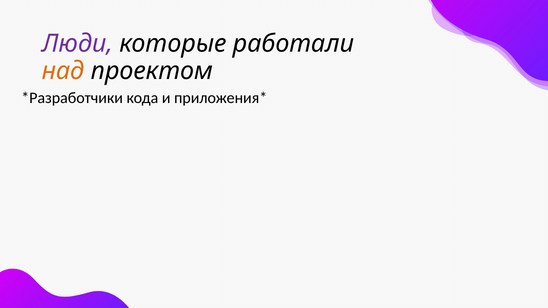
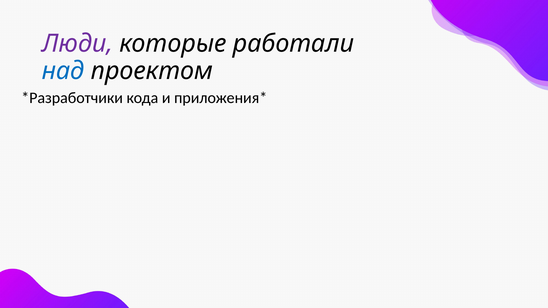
над colour: orange -> blue
